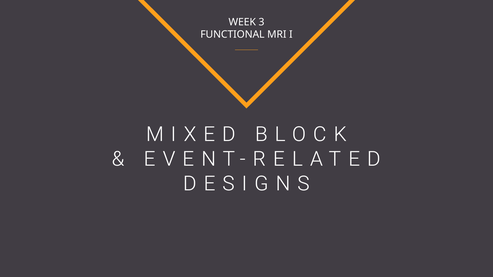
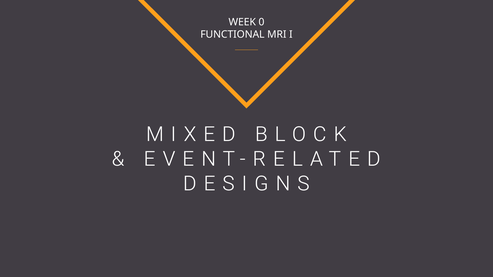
3: 3 -> 0
